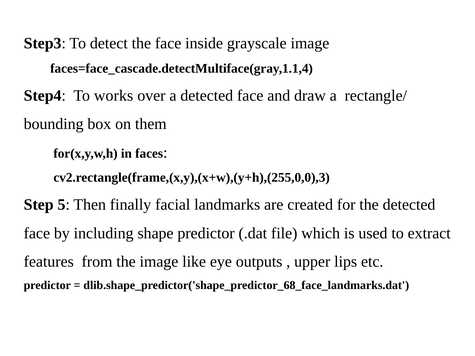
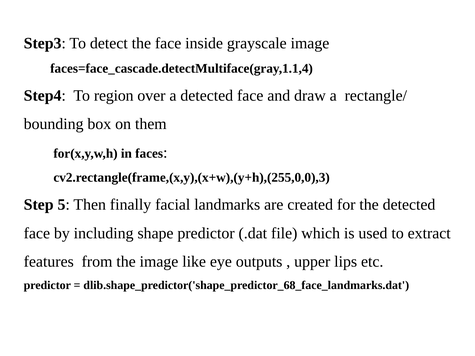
works: works -> region
